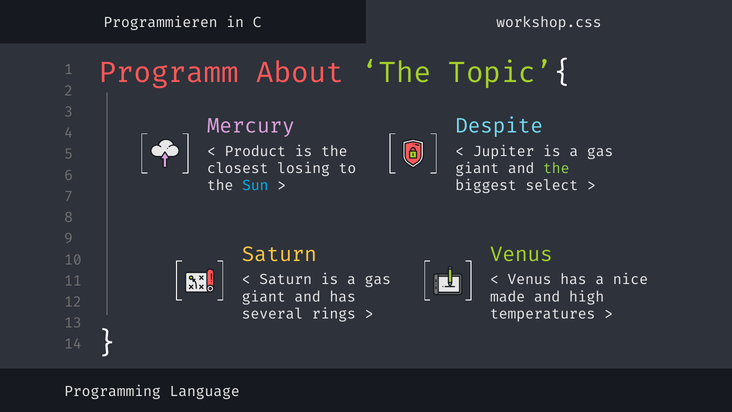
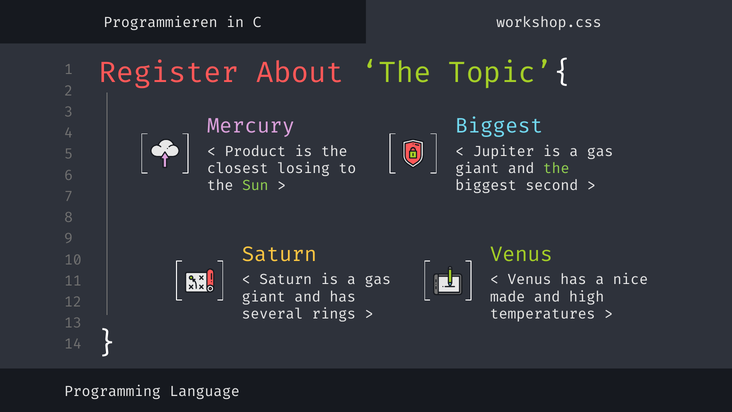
Programm: Programm -> Register
Mercury Despite: Despite -> Biggest
Sun colour: light blue -> light green
select: select -> second
